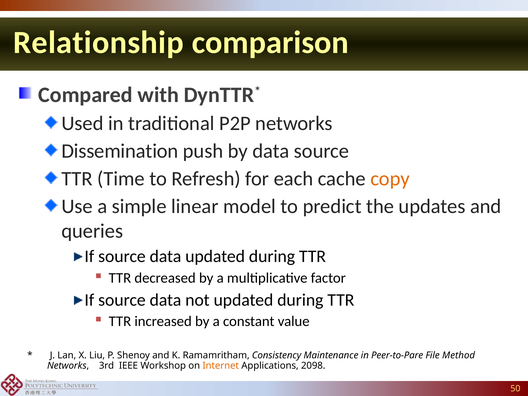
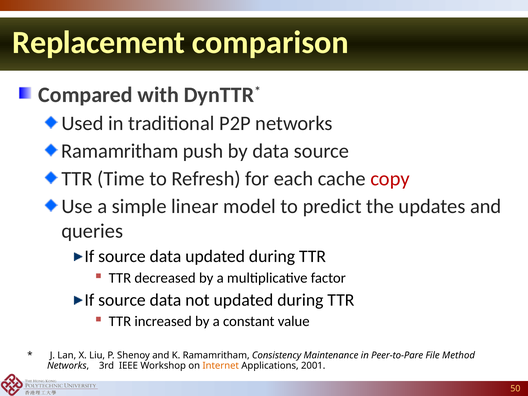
Relationship: Relationship -> Replacement
Dissemination at (120, 151): Dissemination -> Ramamritham
copy colour: orange -> red
2098: 2098 -> 2001
